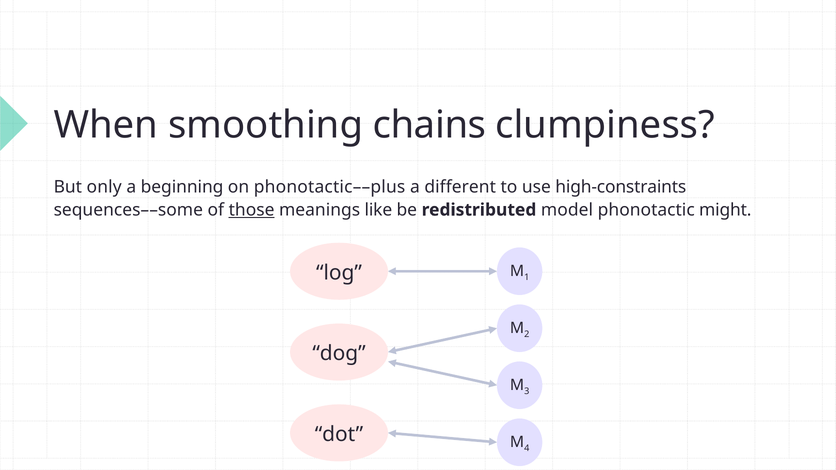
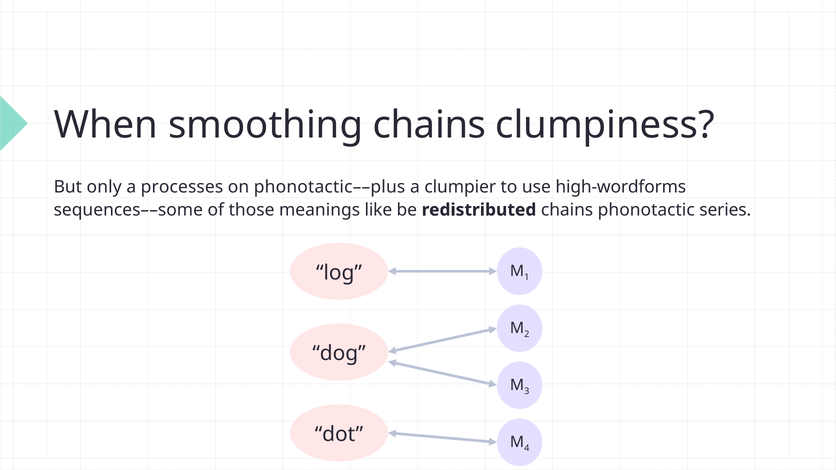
beginning: beginning -> processes
different: different -> clumpier
high-constraints: high-constraints -> high-wordforms
those underline: present -> none
redistributed model: model -> chains
might: might -> series
